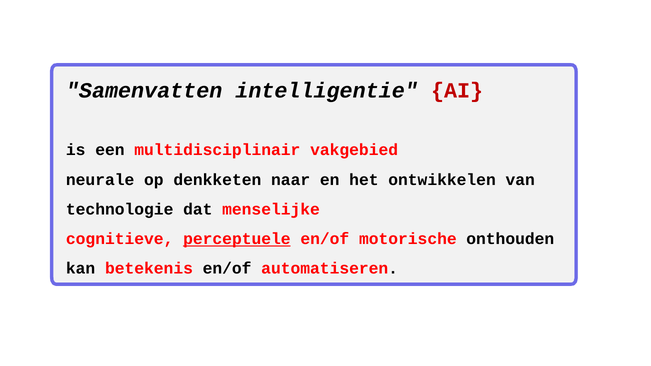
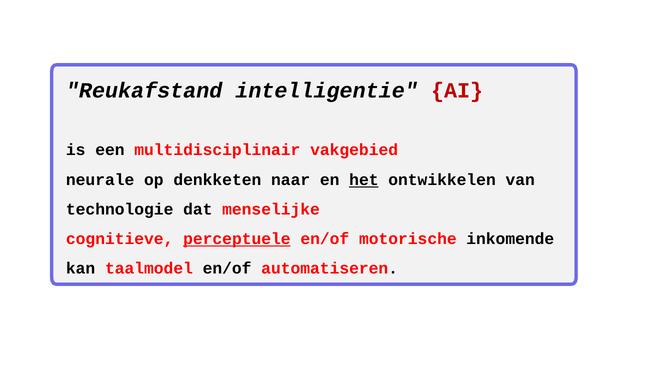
Samenvatten: Samenvatten -> Reukafstand
het underline: none -> present
onthouden: onthouden -> inkomende
betekenis: betekenis -> taalmodel
